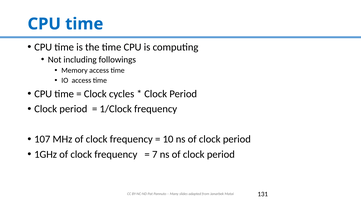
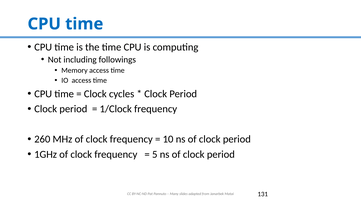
107: 107 -> 260
7: 7 -> 5
